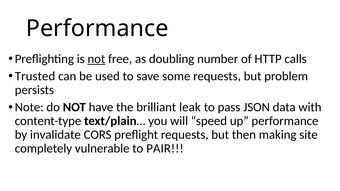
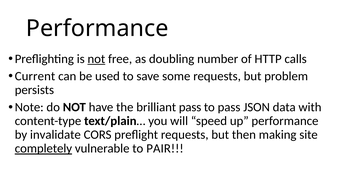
Trusted: Trusted -> Current
brilliant leak: leak -> pass
completely underline: none -> present
